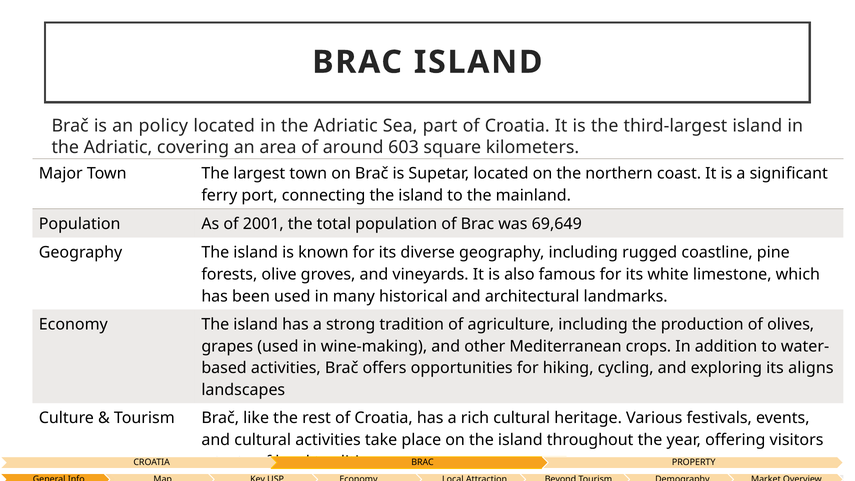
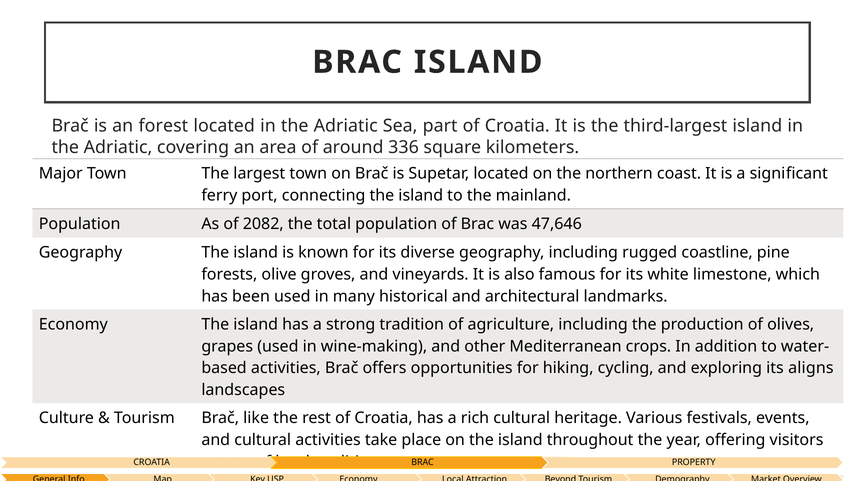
policy: policy -> forest
603: 603 -> 336
2001: 2001 -> 2082
69,649: 69,649 -> 47,646
